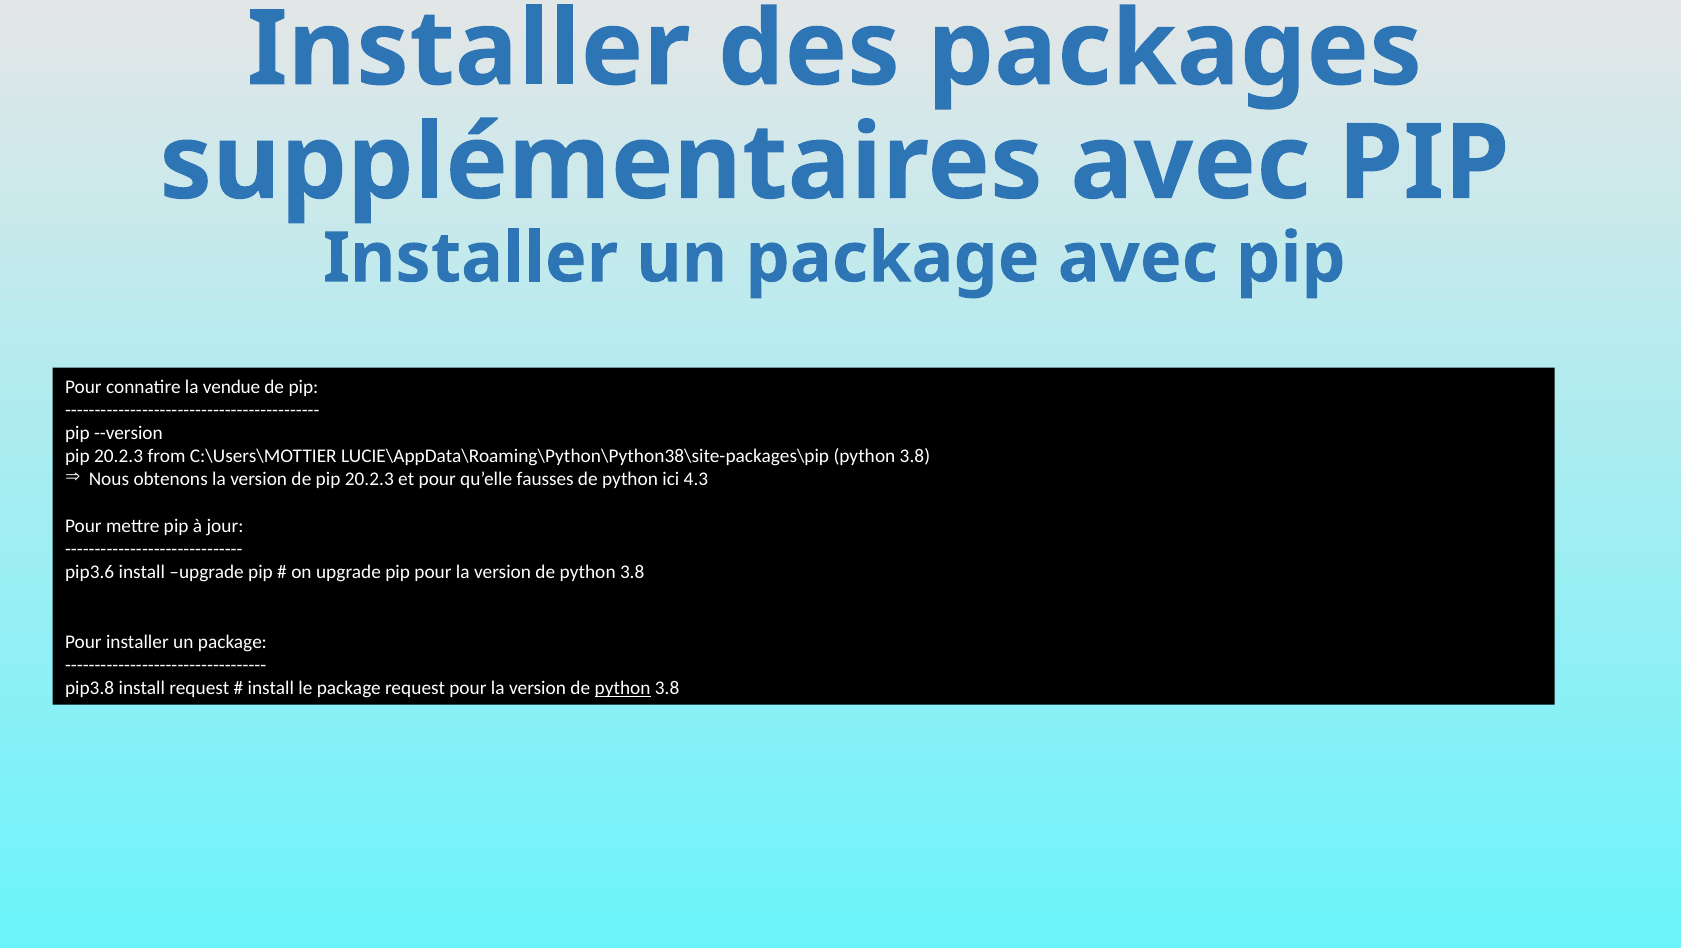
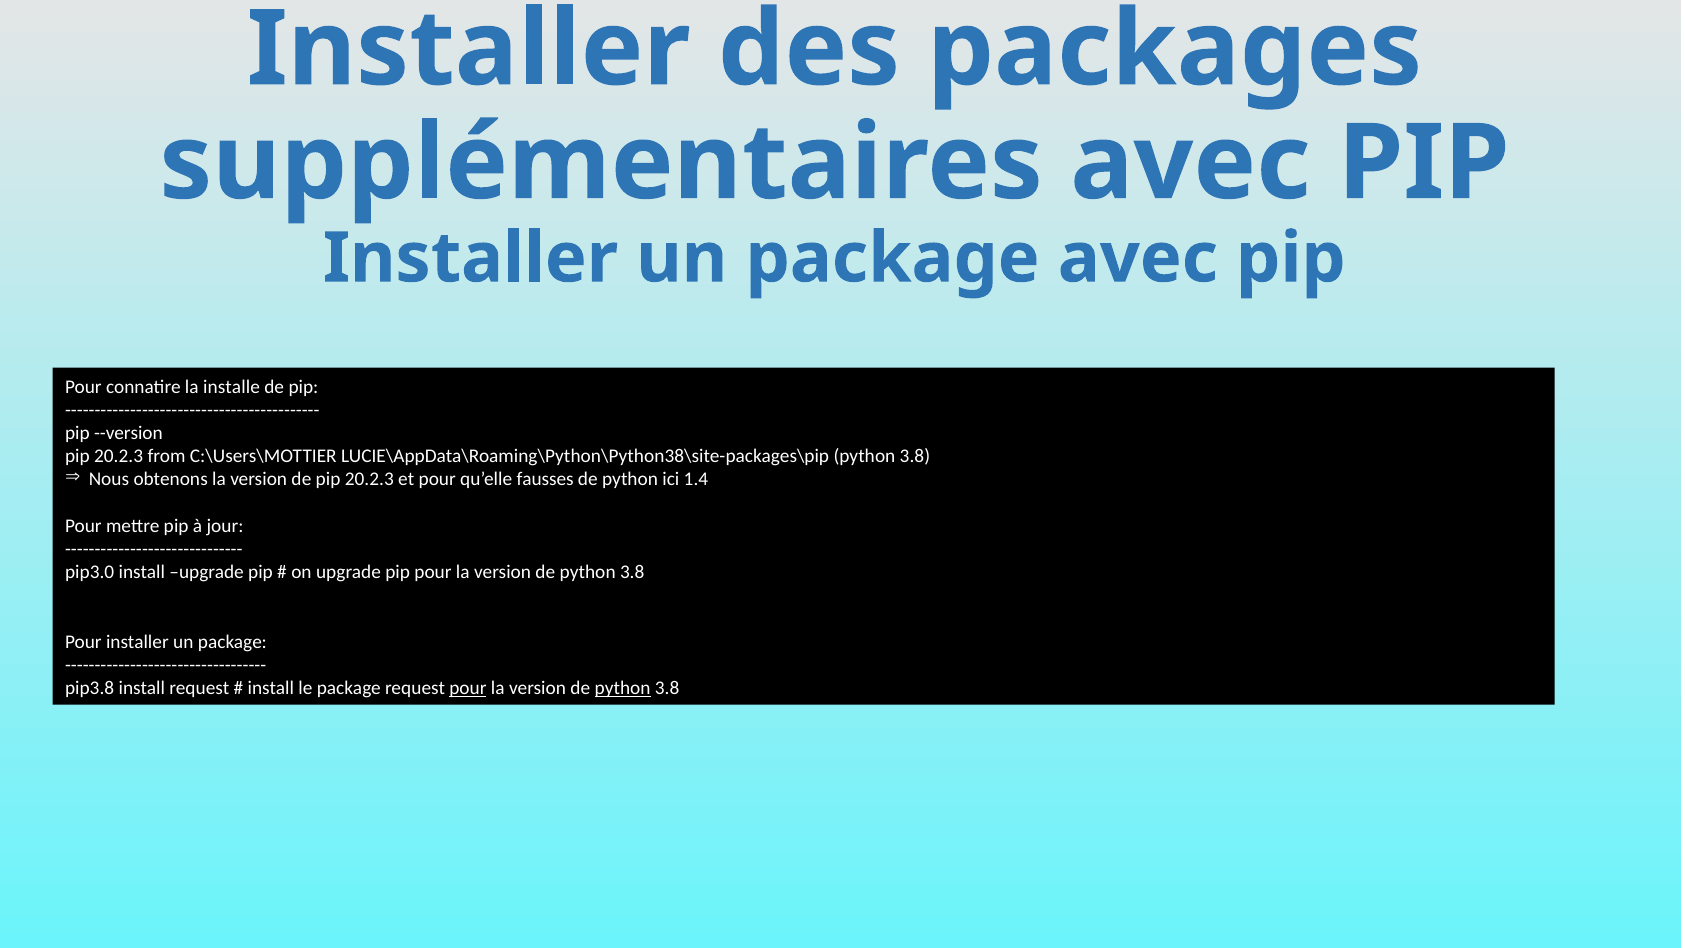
vendue: vendue -> installe
4.3: 4.3 -> 1.4
pip3.6: pip3.6 -> pip3.0
pour at (468, 688) underline: none -> present
